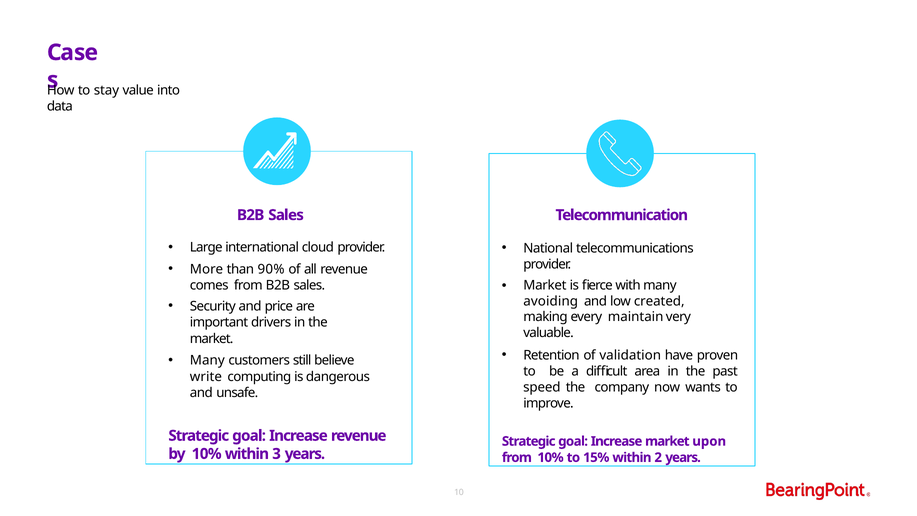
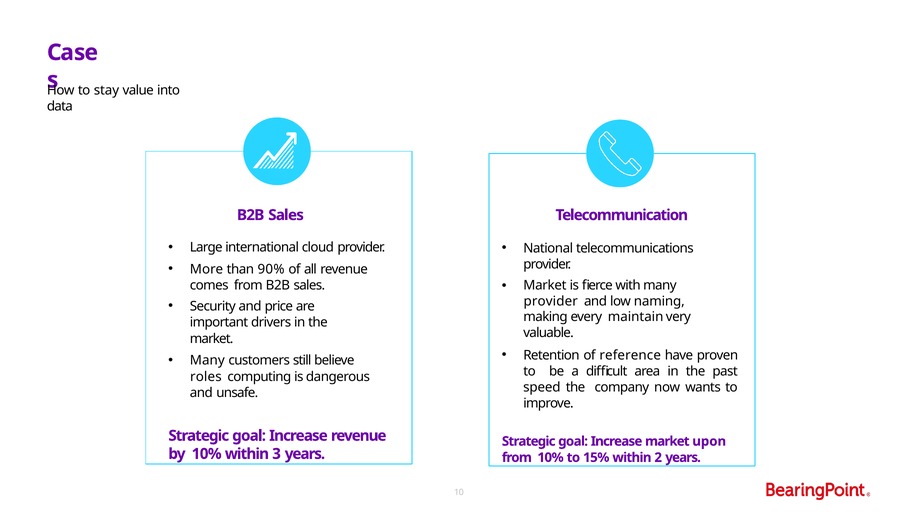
avoiding at (551, 301): avoiding -> provider
created: created -> naming
validation: validation -> reference
write: write -> roles
